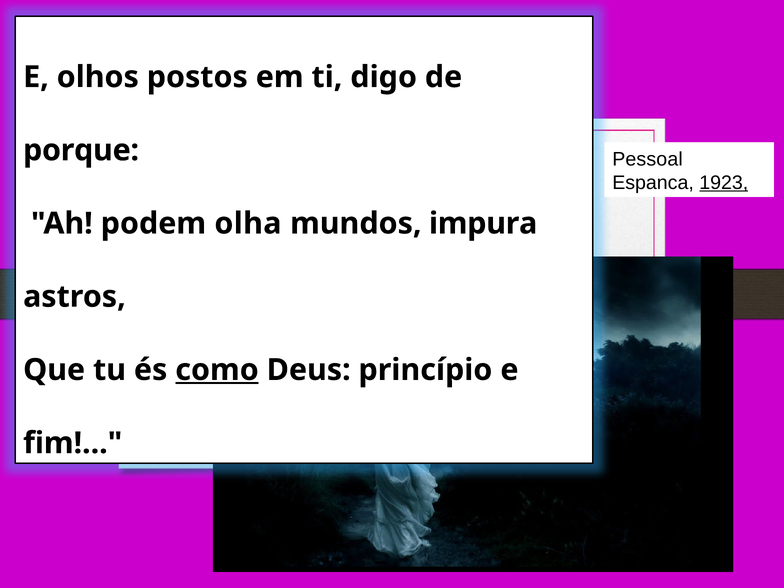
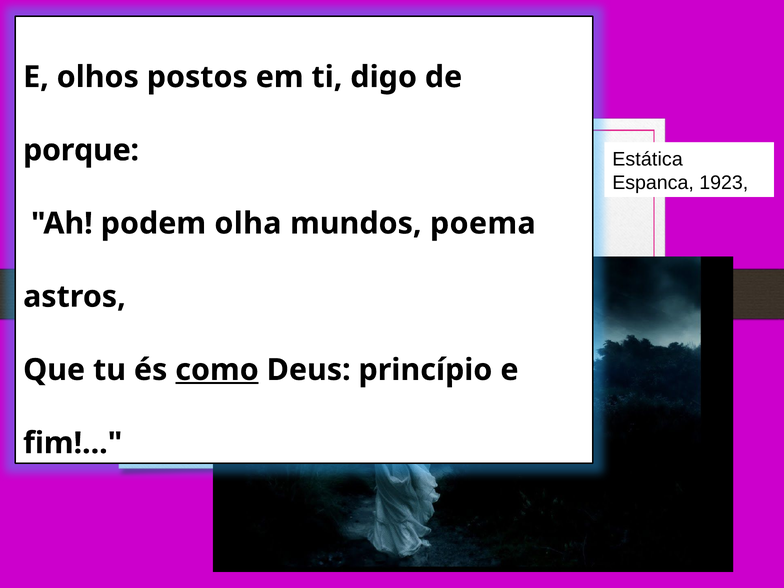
Pessoal: Pessoal -> Estática
1923 underline: present -> none
impura: impura -> poema
